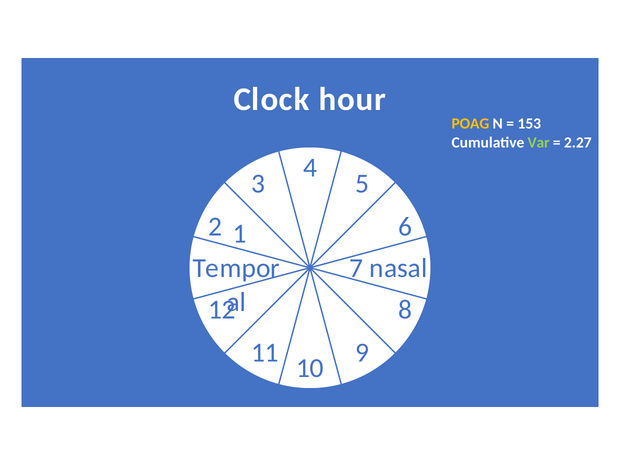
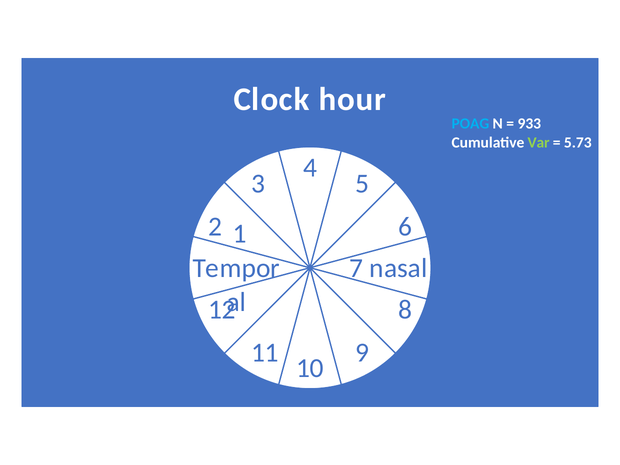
POAG colour: yellow -> light blue
153: 153 -> 933
2.27: 2.27 -> 5.73
